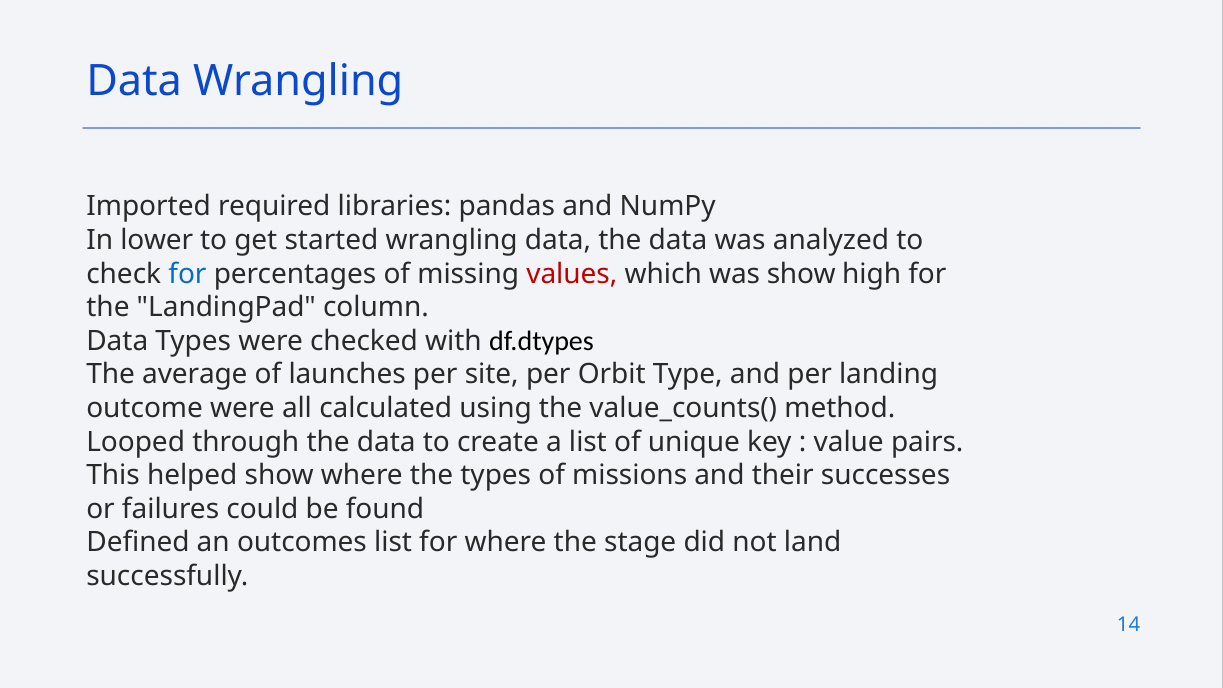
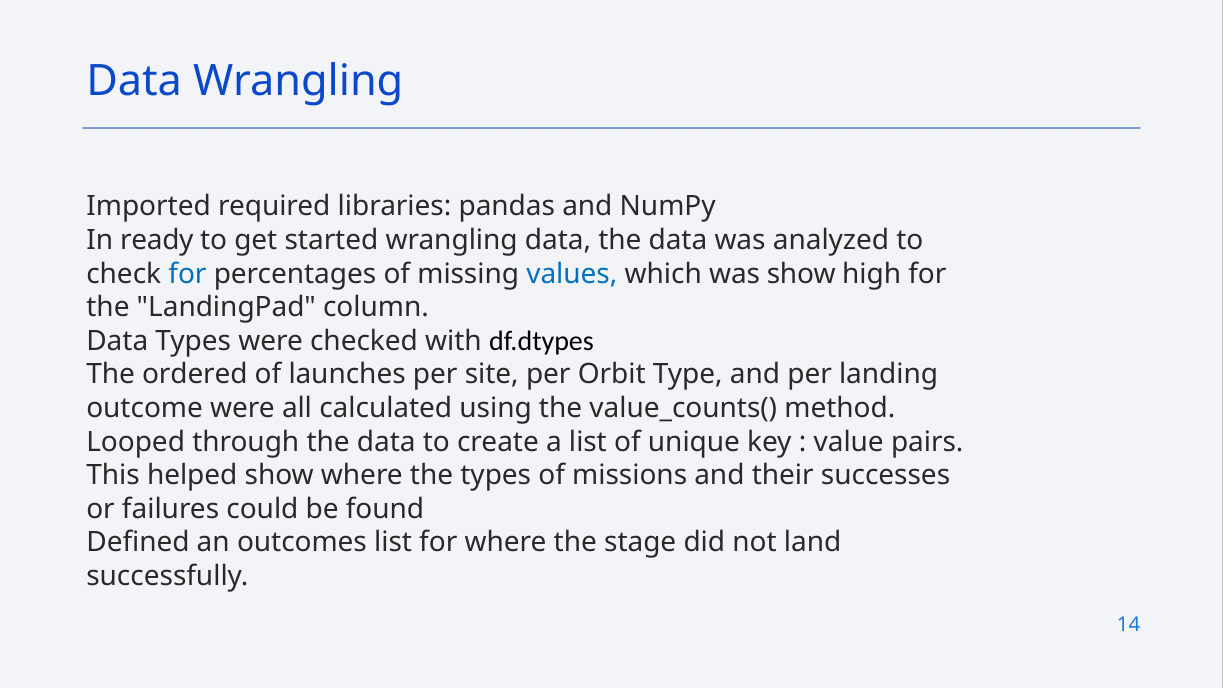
lower: lower -> ready
values colour: red -> blue
average: average -> ordered
